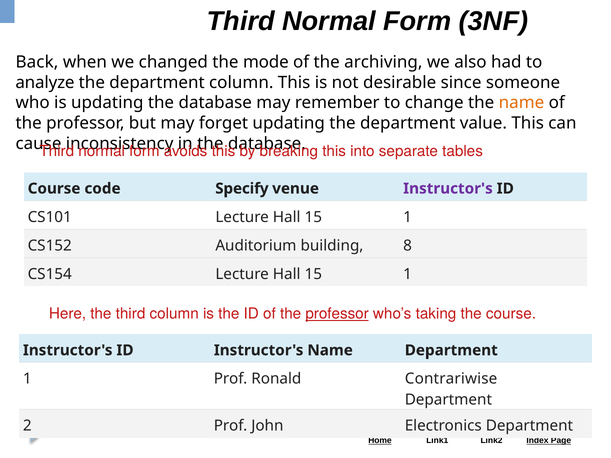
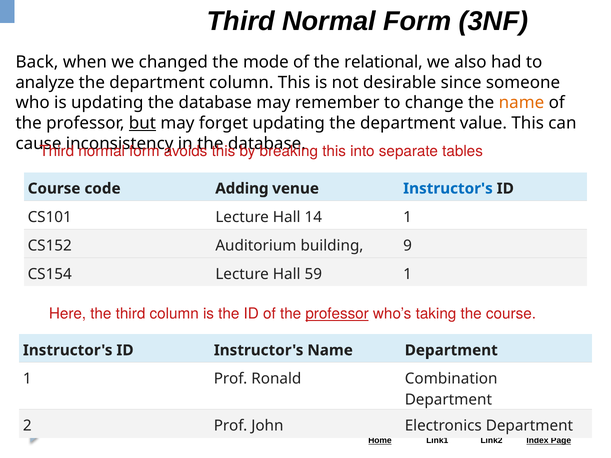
archiving: archiving -> relational
but underline: none -> present
Specify: Specify -> Adding
Instructor's at (448, 189) colour: purple -> blue
CS101 Lecture Hall 15: 15 -> 14
8: 8 -> 9
CS154 Lecture Hall 15: 15 -> 59
Contrariwise: Contrariwise -> Combination
